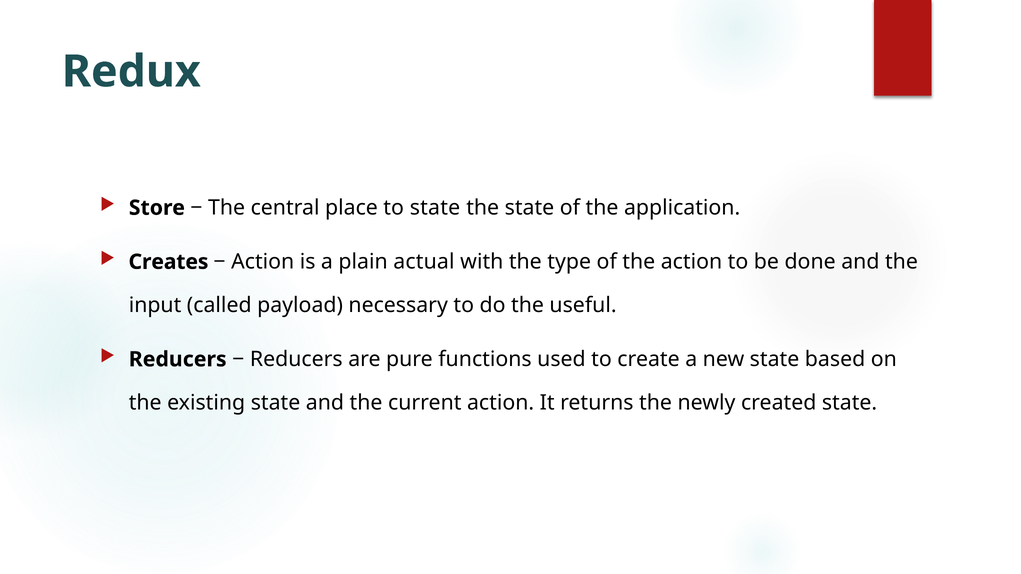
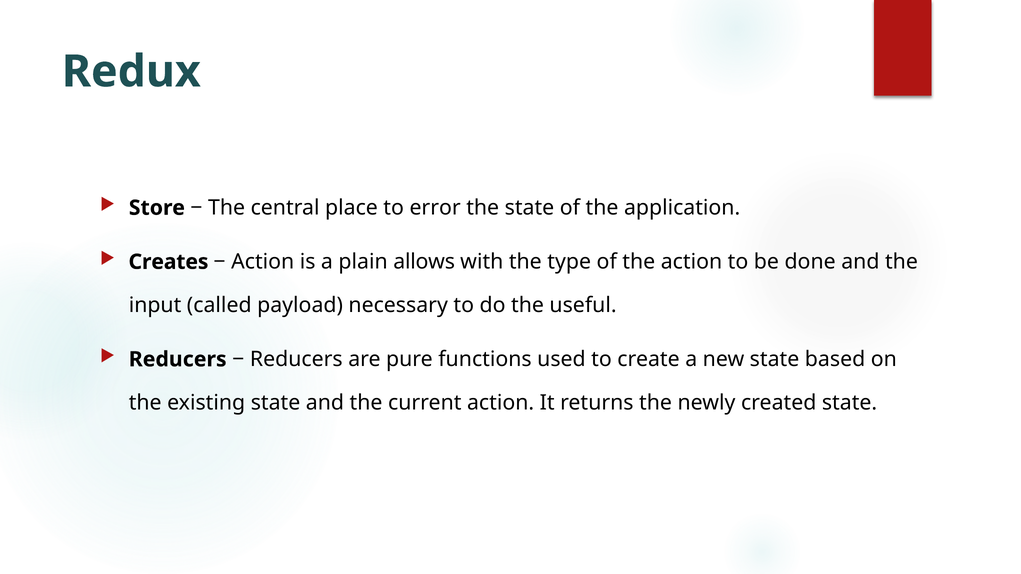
to state: state -> error
actual: actual -> allows
